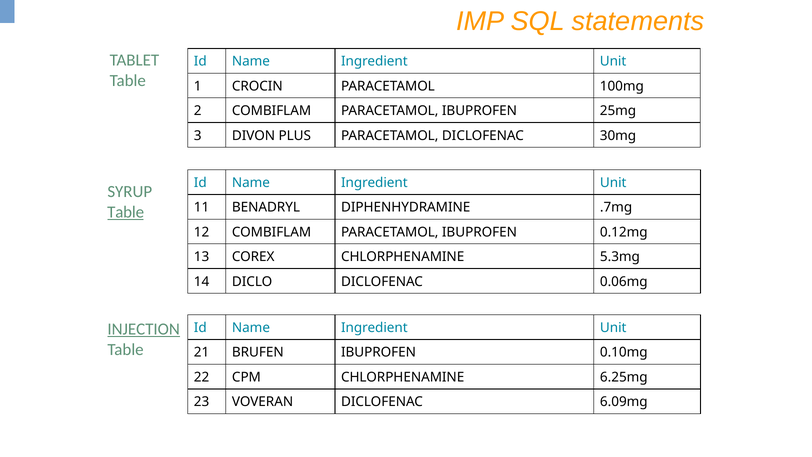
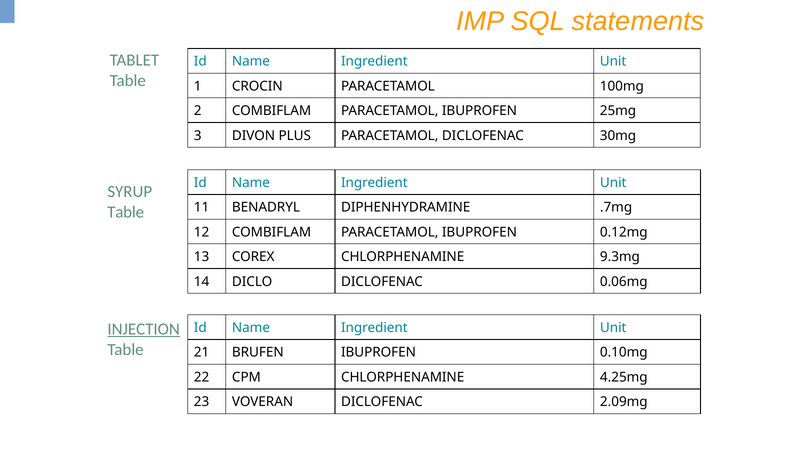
Table at (126, 212) underline: present -> none
5.3mg: 5.3mg -> 9.3mg
6.25mg: 6.25mg -> 4.25mg
6.09mg: 6.09mg -> 2.09mg
